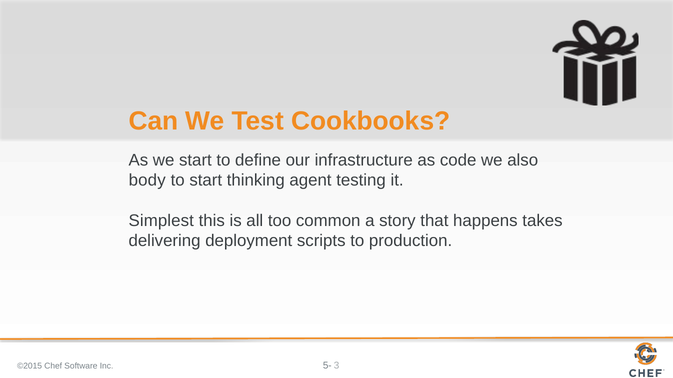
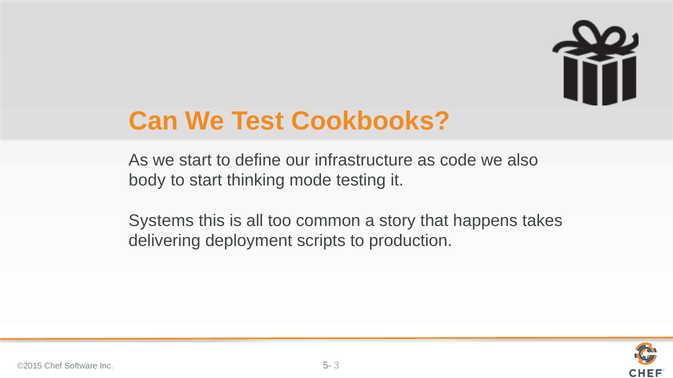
agent: agent -> mode
Simplest: Simplest -> Systems
